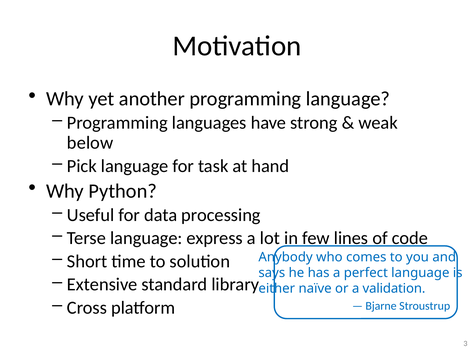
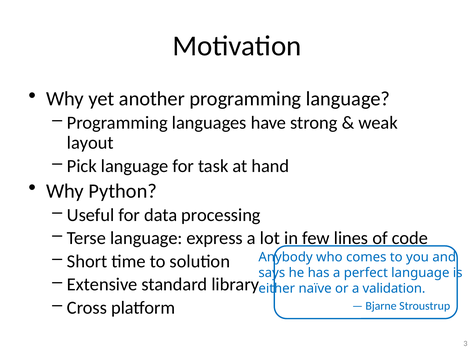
below: below -> layout
